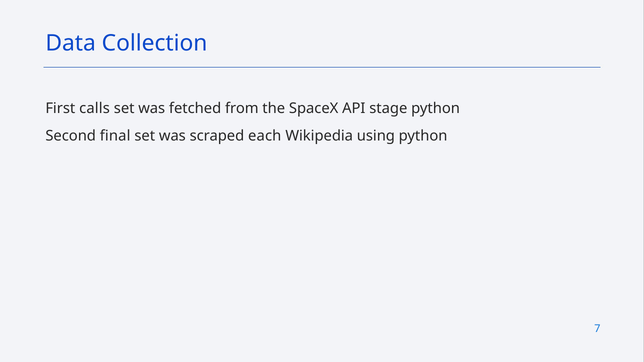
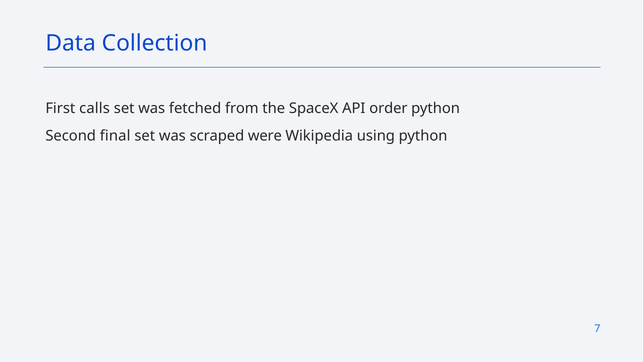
stage: stage -> order
each: each -> were
